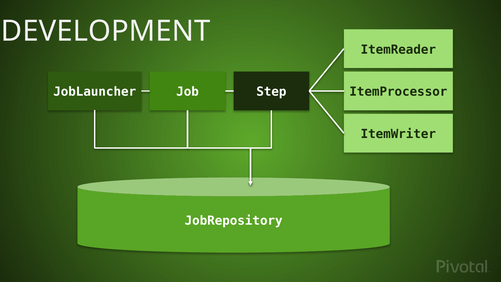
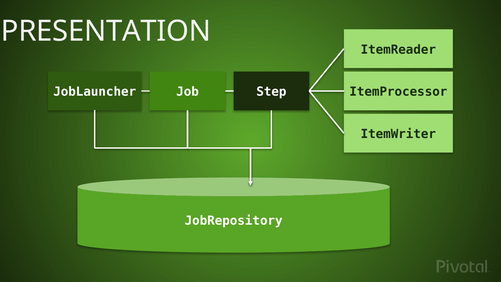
DEVELOPMENT: DEVELOPMENT -> PRESENTATION
